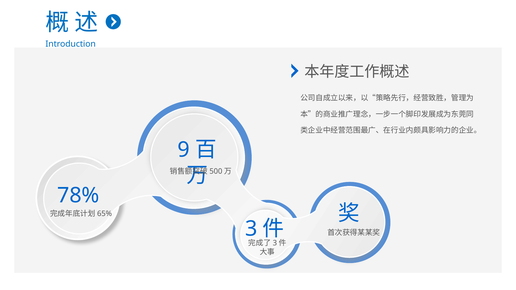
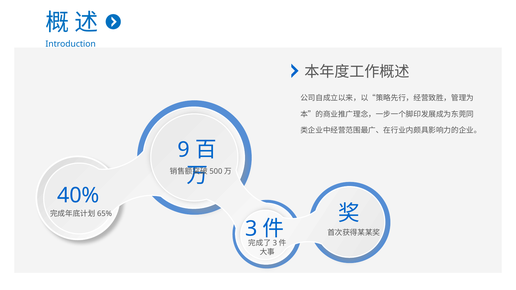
78%: 78% -> 40%
